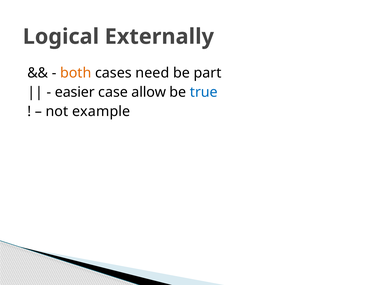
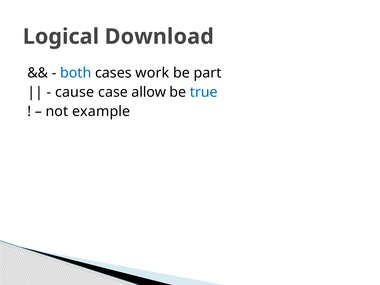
Externally: Externally -> Download
both colour: orange -> blue
need: need -> work
easier: easier -> cause
